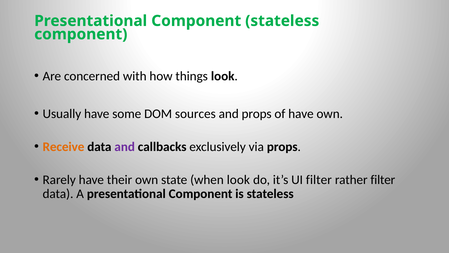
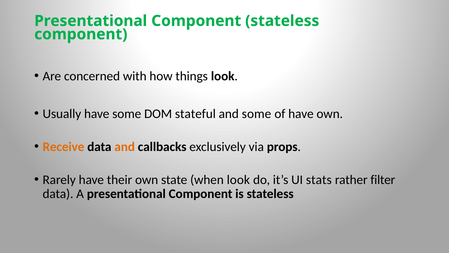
sources: sources -> stateful
and props: props -> some
and at (125, 147) colour: purple -> orange
UI filter: filter -> stats
